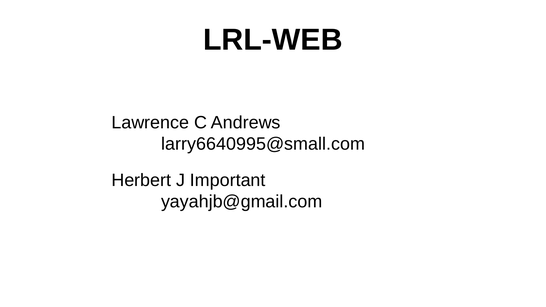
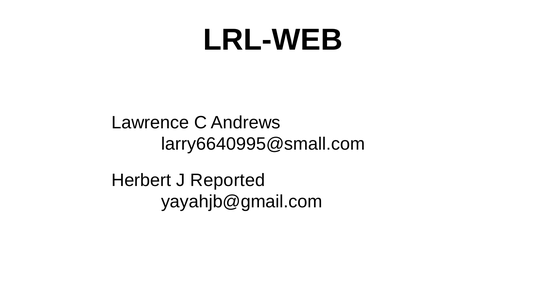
Important: Important -> Reported
